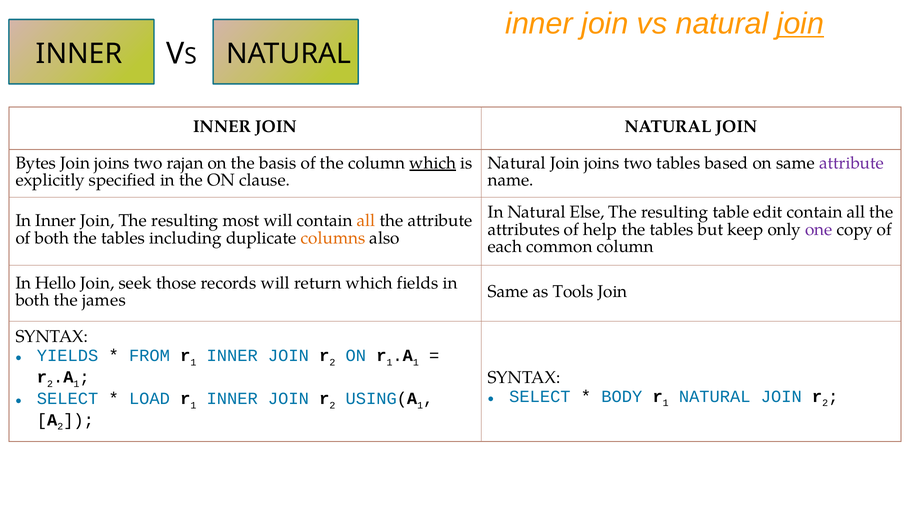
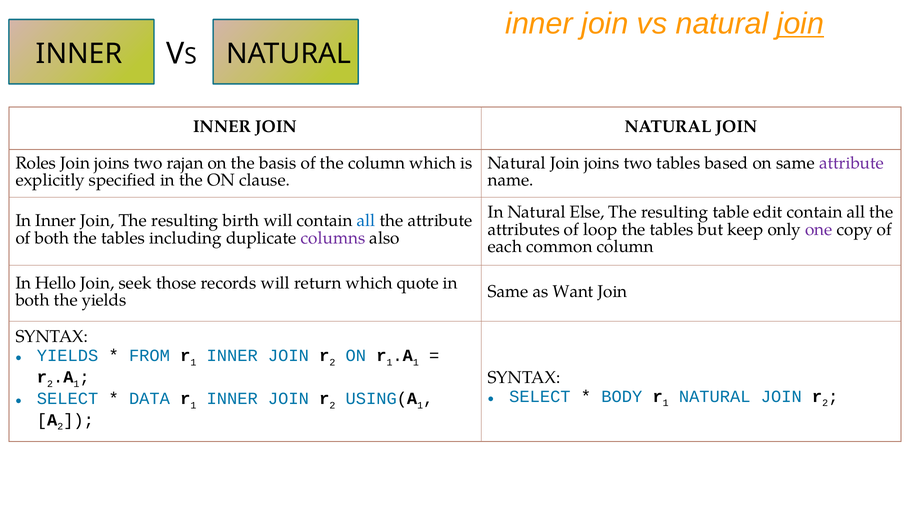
Bytes: Bytes -> Roles
which at (433, 163) underline: present -> none
most: most -> birth
all at (366, 221) colour: orange -> blue
help: help -> loop
columns colour: orange -> purple
fields: fields -> quote
Tools: Tools -> Want
the james: james -> yields
LOAD: LOAD -> DATA
